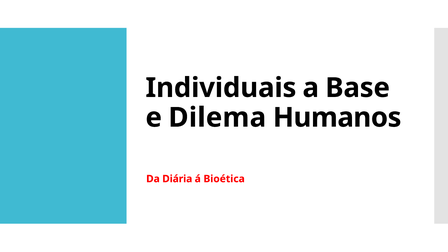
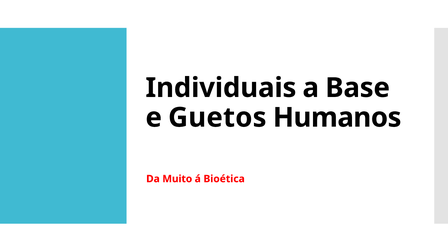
Dilema: Dilema -> Guetos
Diária: Diária -> Muito
